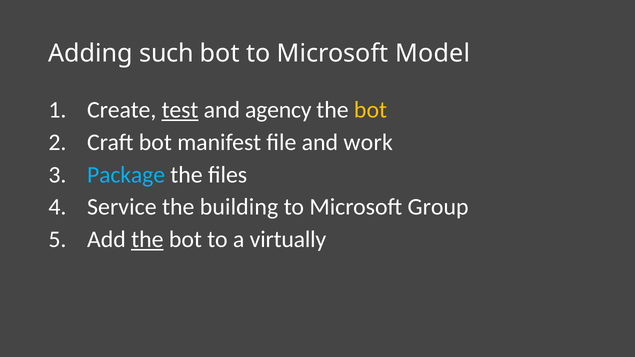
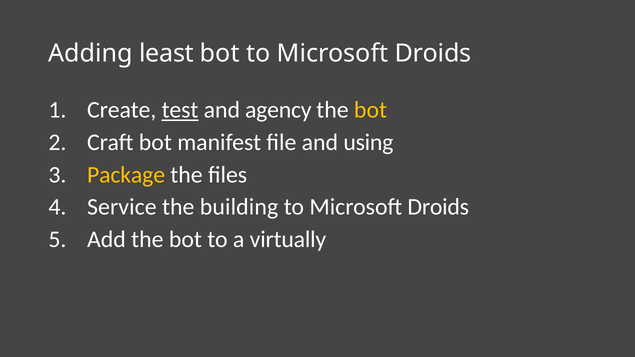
such: such -> least
bot to Microsoft Model: Model -> Droids
work: work -> using
Package colour: light blue -> yellow
Group at (438, 207): Group -> Droids
the at (147, 240) underline: present -> none
